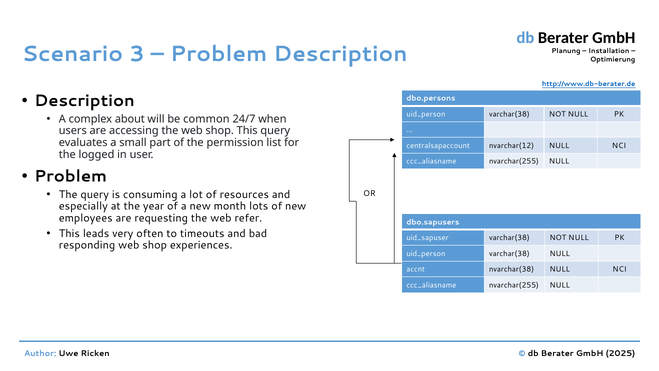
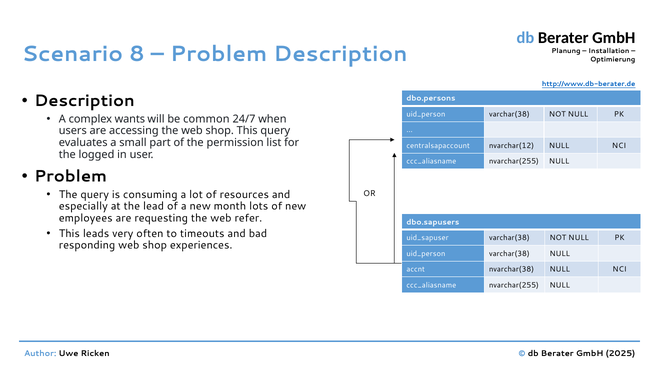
3: 3 -> 8
about: about -> wants
year: year -> lead
